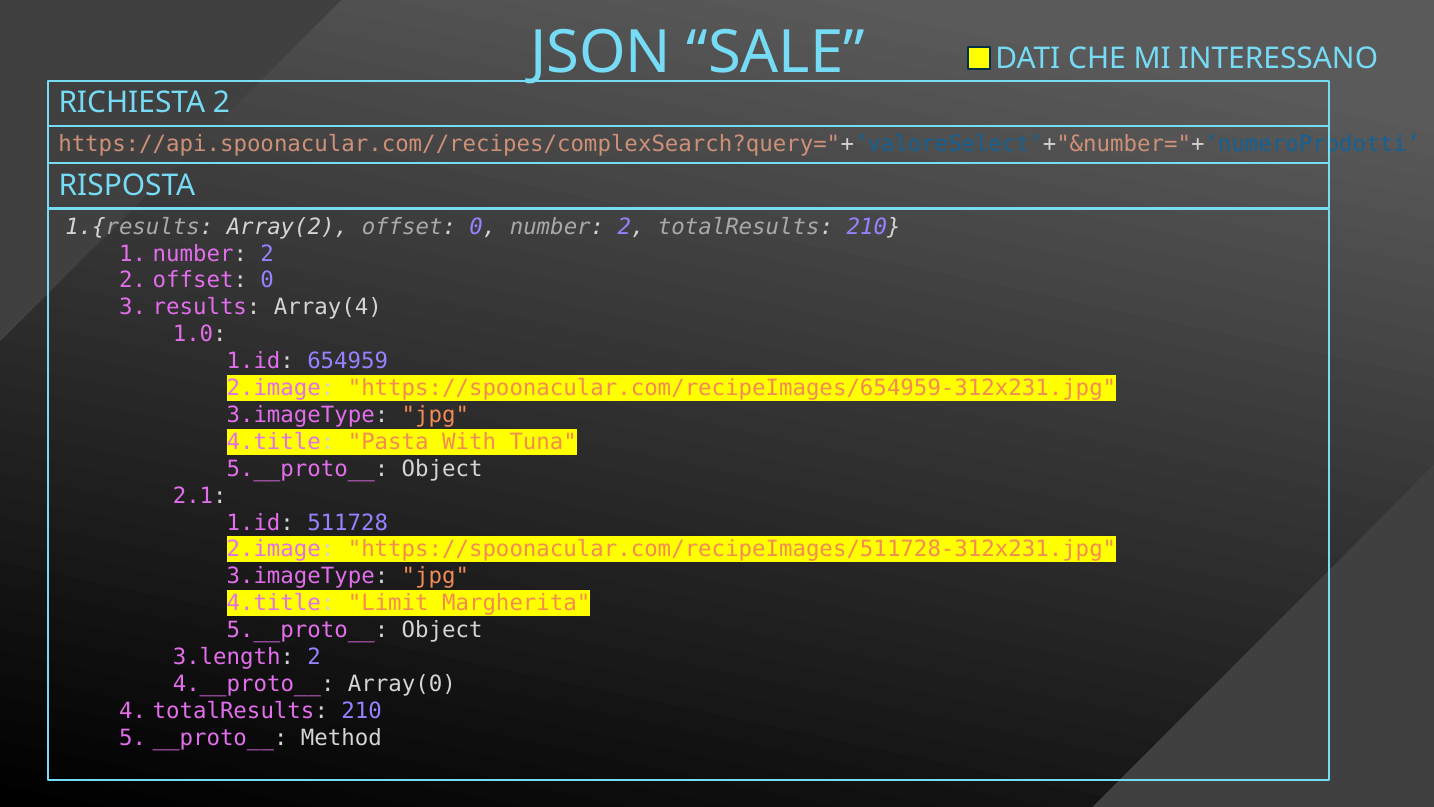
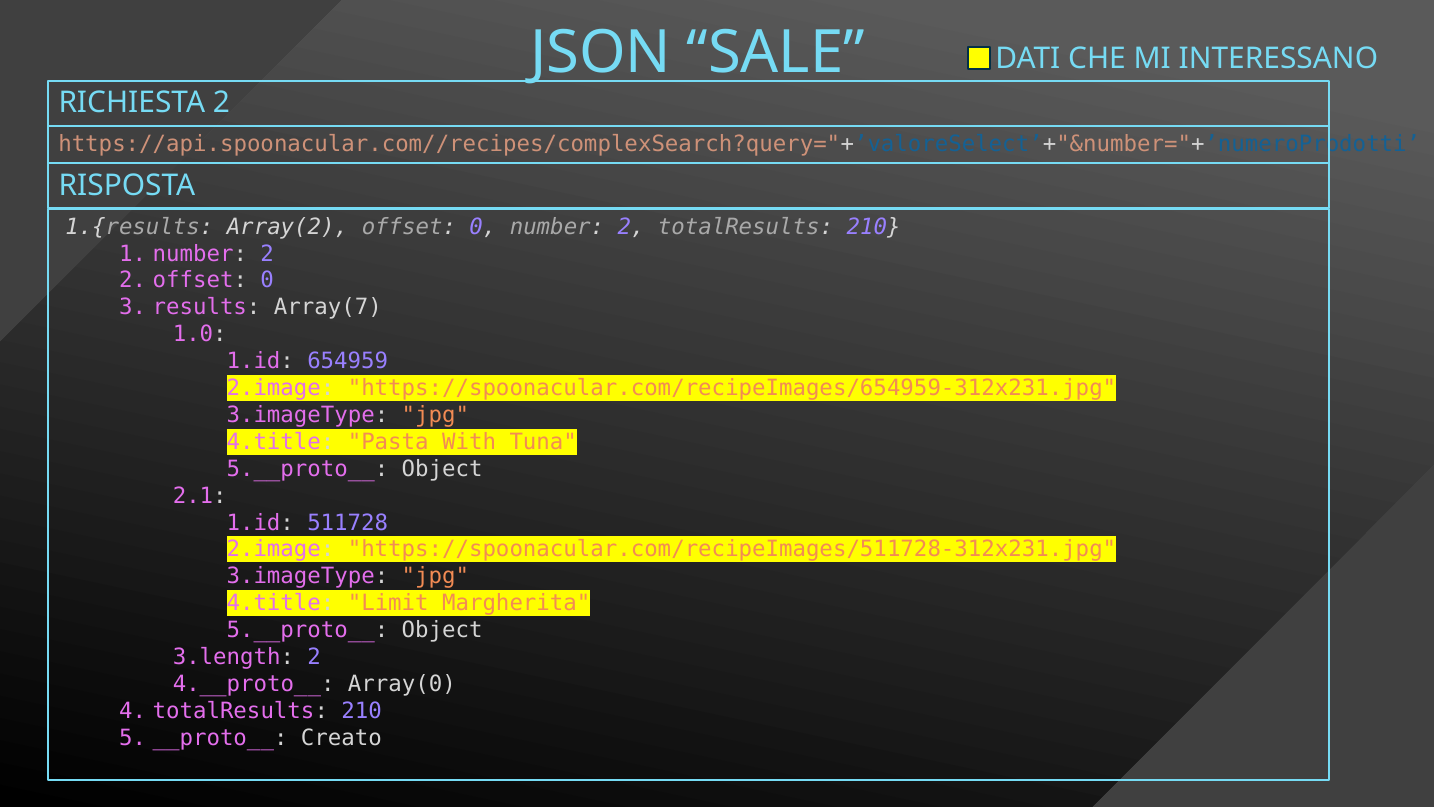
Array(4: Array(4 -> Array(7
Method: Method -> Creato
